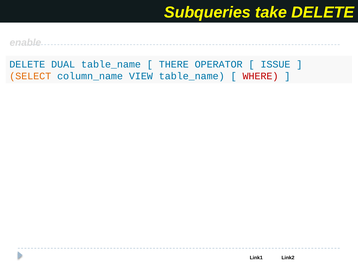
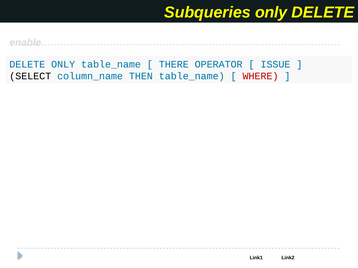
Subqueries take: take -> only
DELETE DUAL: DUAL -> ONLY
SELECT colour: orange -> black
VIEW: VIEW -> THEN
